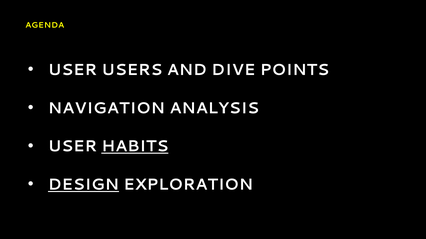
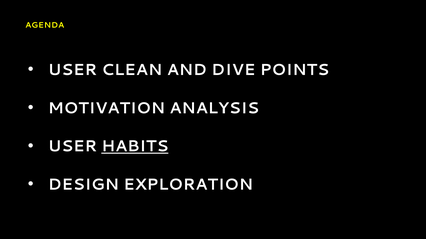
USERS: USERS -> CLEAN
NAVIGATION: NAVIGATION -> MOTIVATION
DESIGN underline: present -> none
